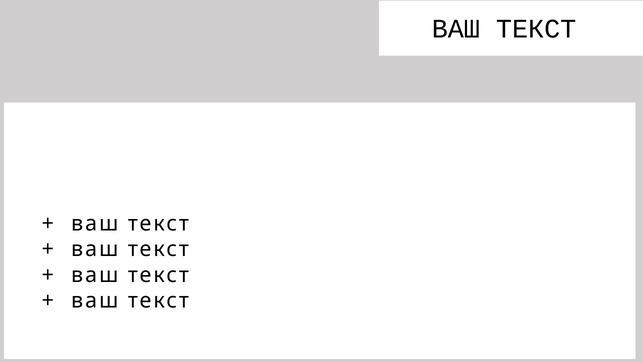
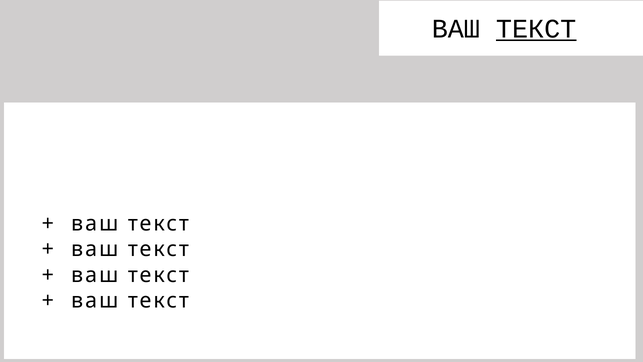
ТЕКСТ at (536, 29) underline: none -> present
